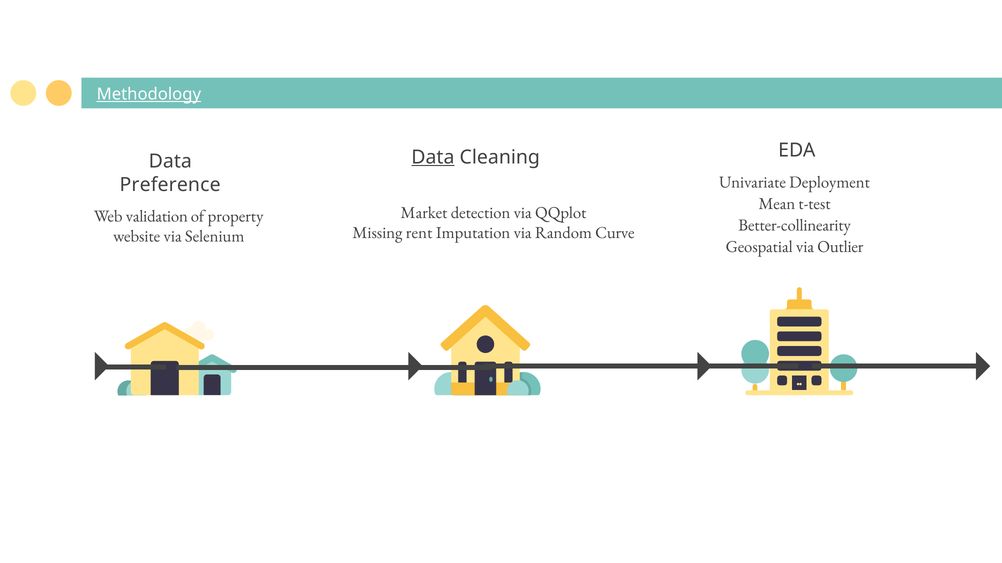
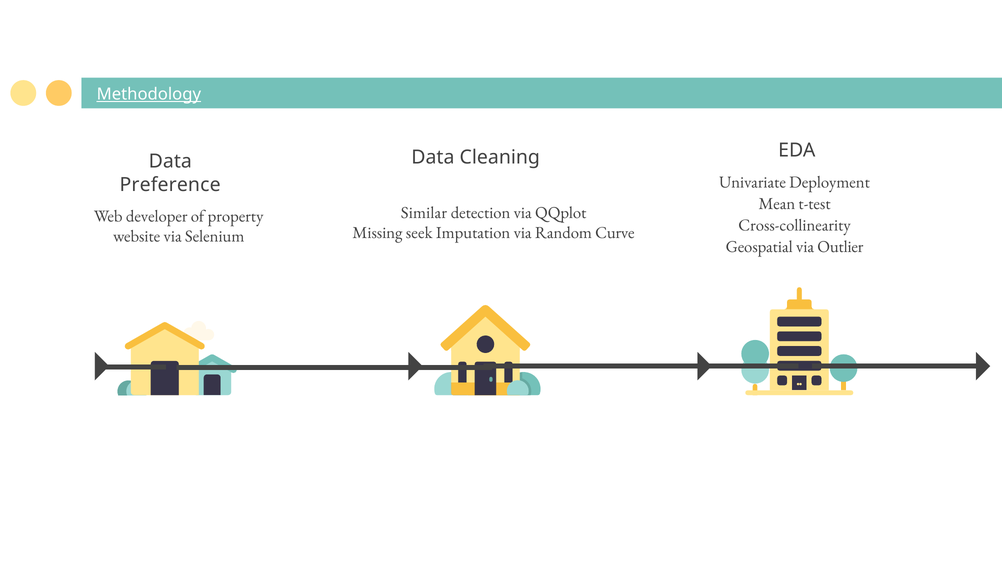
Data at (433, 157) underline: present -> none
Market: Market -> Similar
validation: validation -> developer
Better-collinearity: Better-collinearity -> Cross-collinearity
rent: rent -> seek
